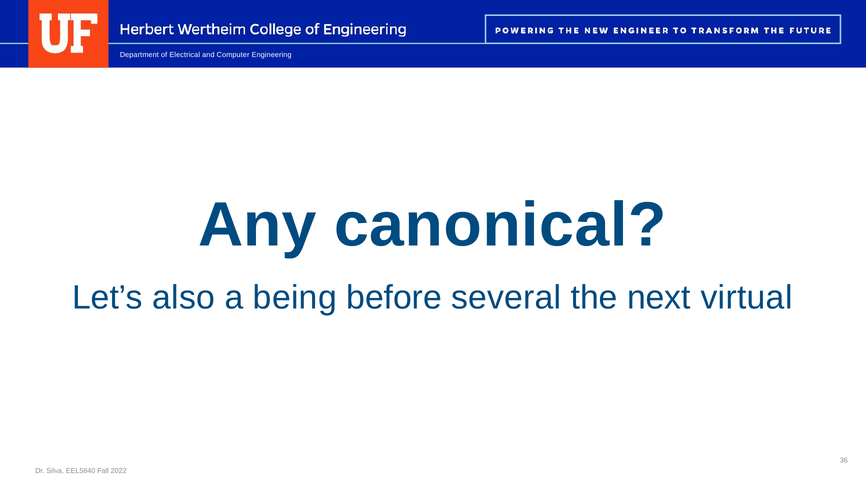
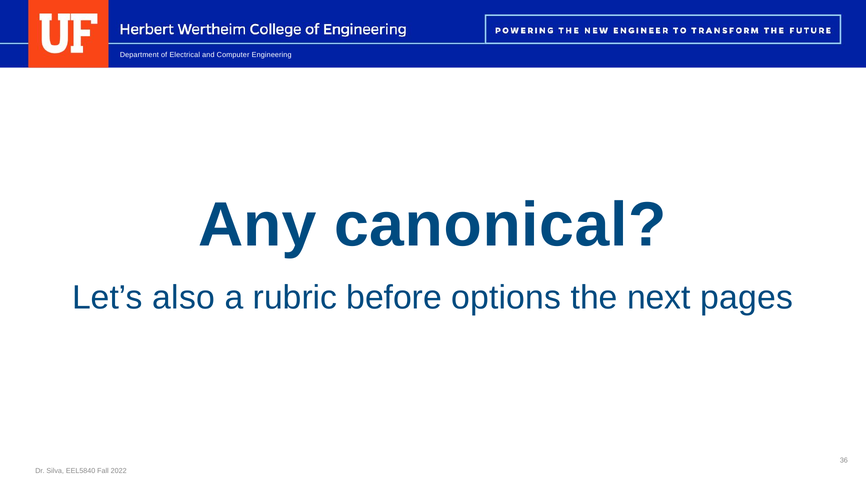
being: being -> rubric
several: several -> options
virtual: virtual -> pages
